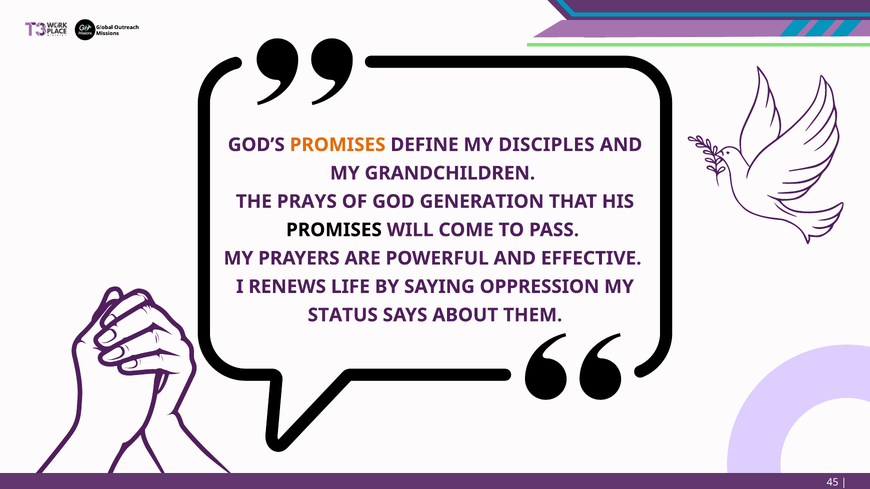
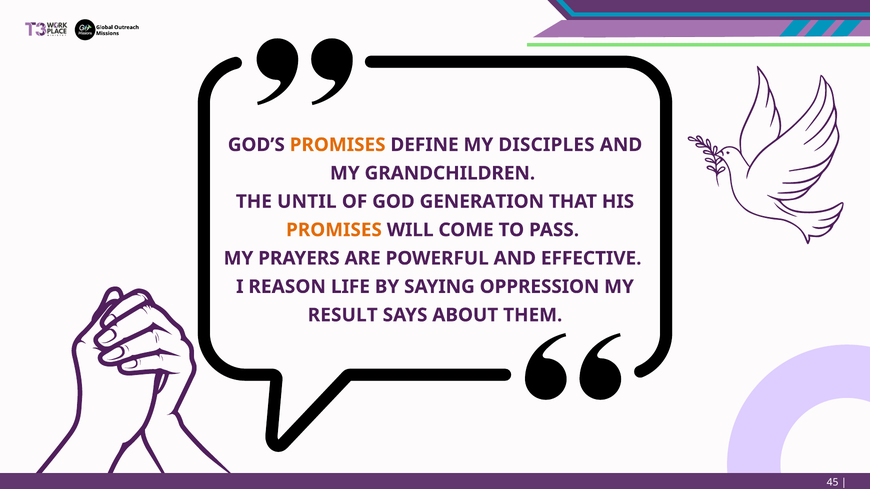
PRAYS: PRAYS -> UNTIL
PROMISES at (334, 230) colour: black -> orange
RENEWS: RENEWS -> REASON
STATUS: STATUS -> RESULT
